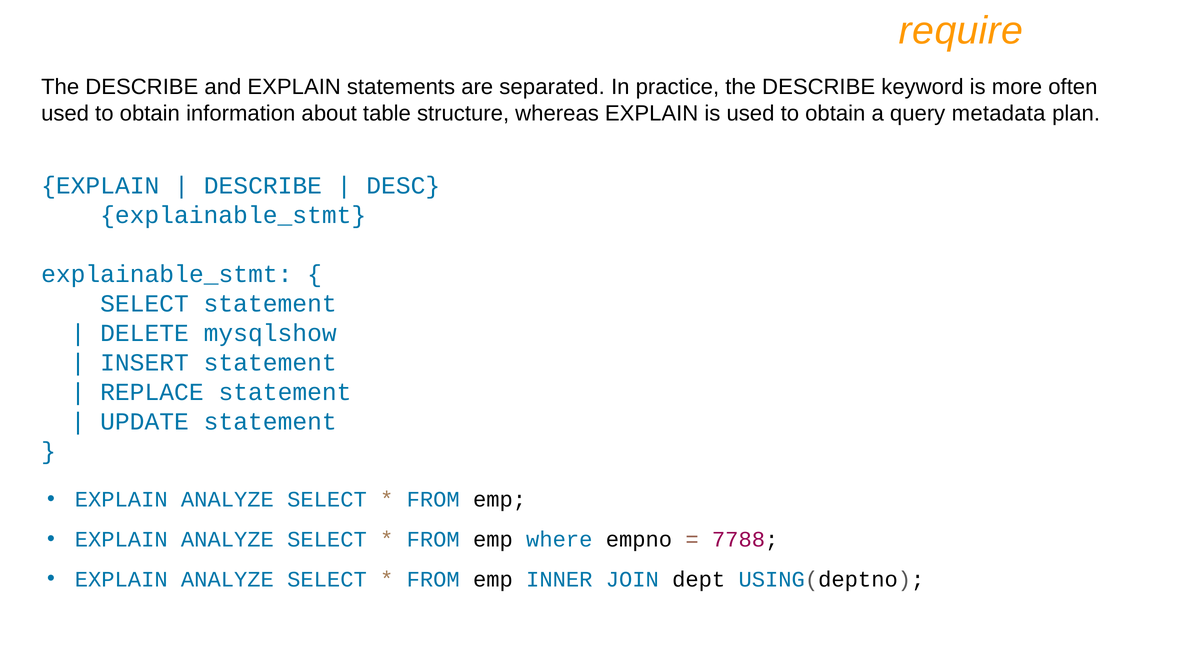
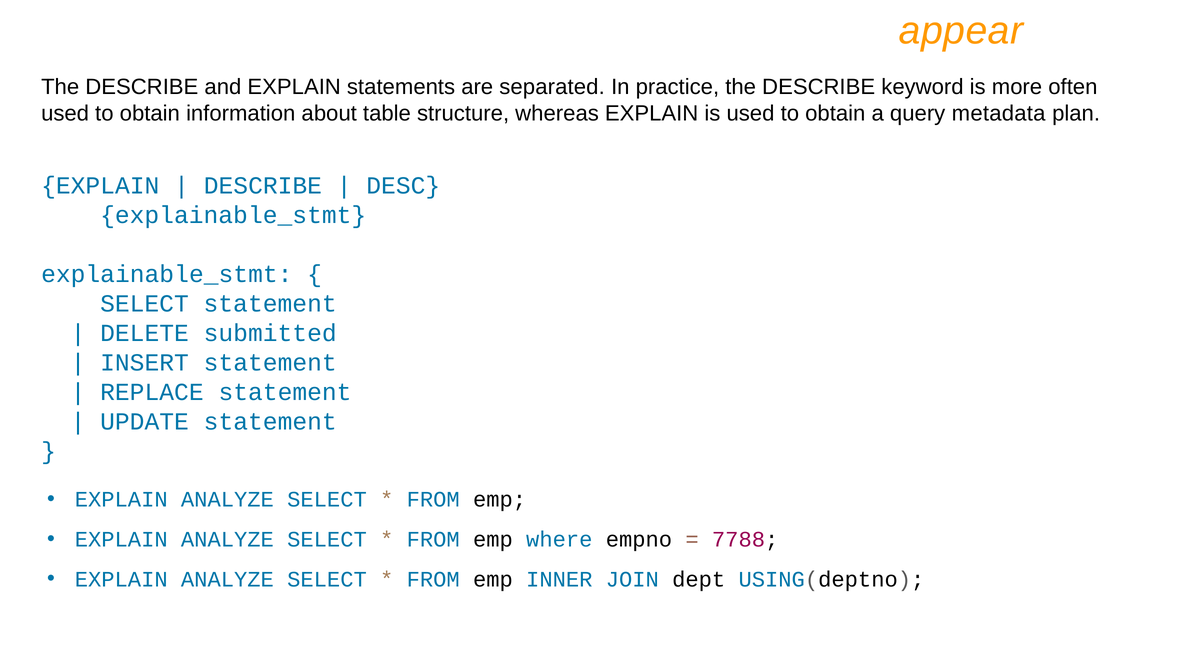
require: require -> appear
mysqlshow: mysqlshow -> submitted
